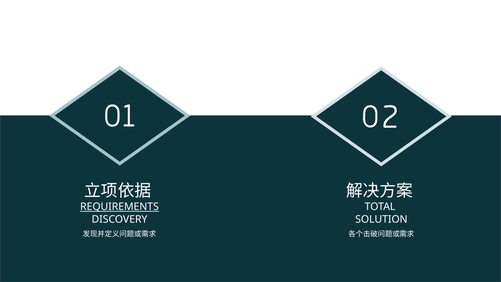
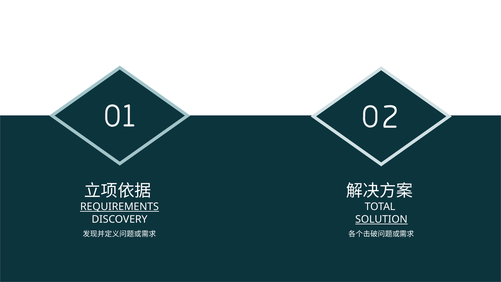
SOLUTION underline: none -> present
